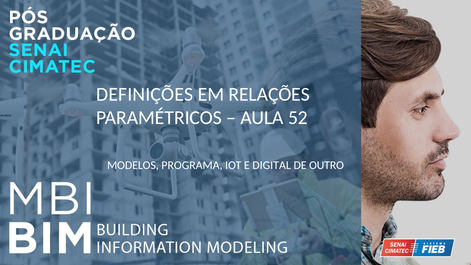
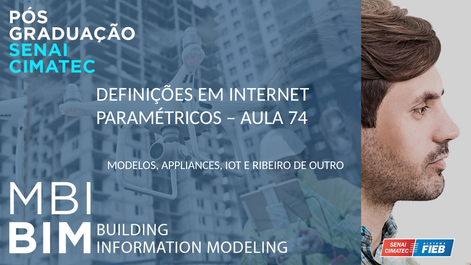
RELAÇÕES: RELAÇÕES -> INTERNET
52: 52 -> 74
PROGRAMA: PROGRAMA -> APPLIANCES
DIGITAL: DIGITAL -> RIBEIRO
